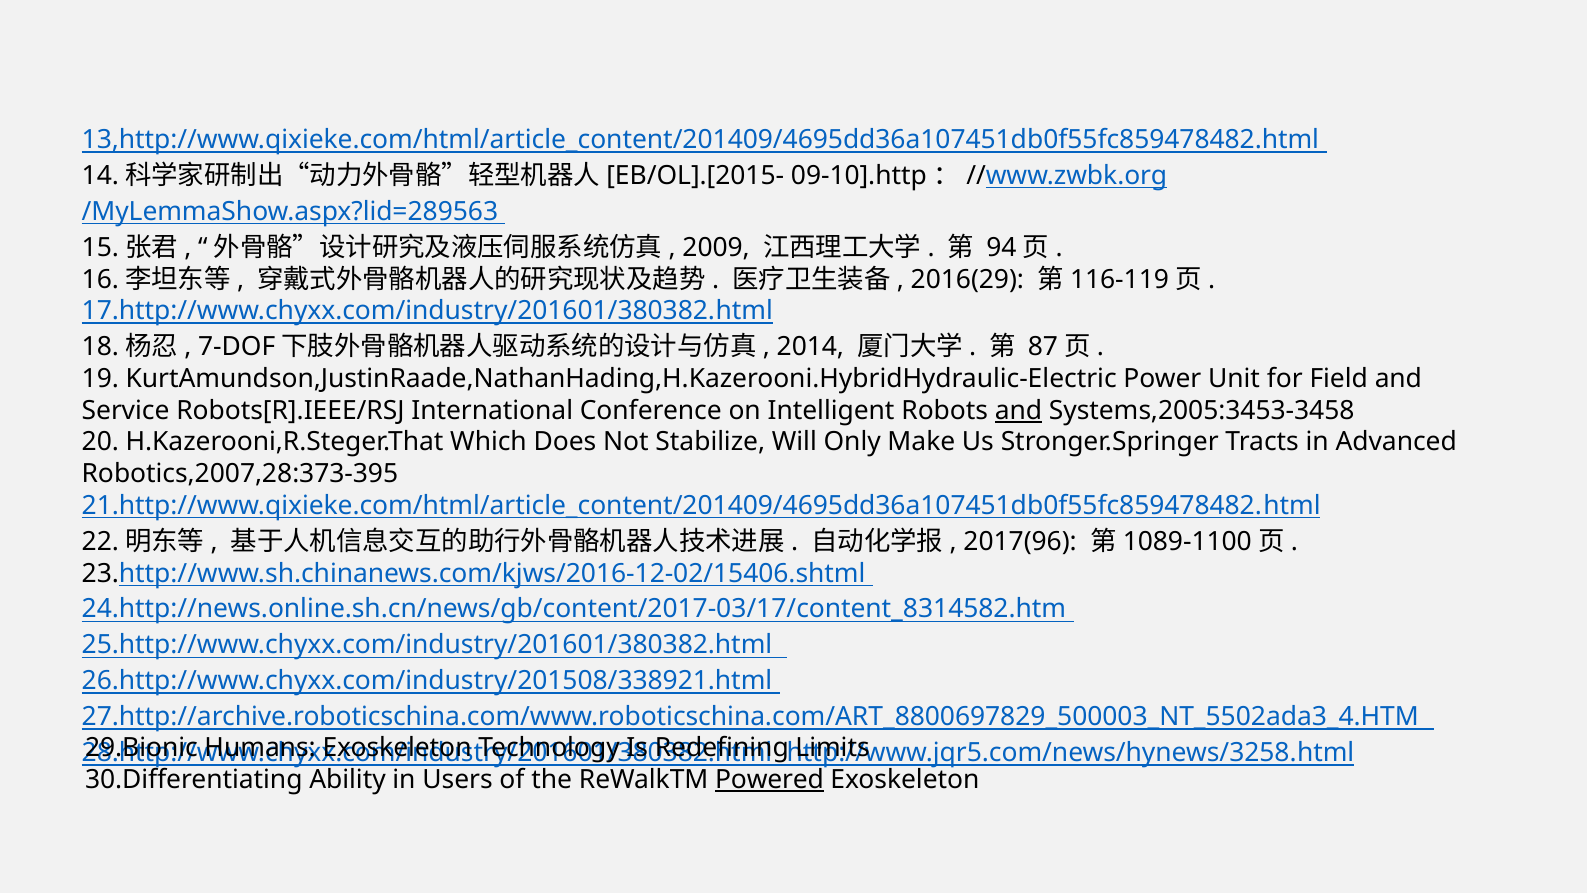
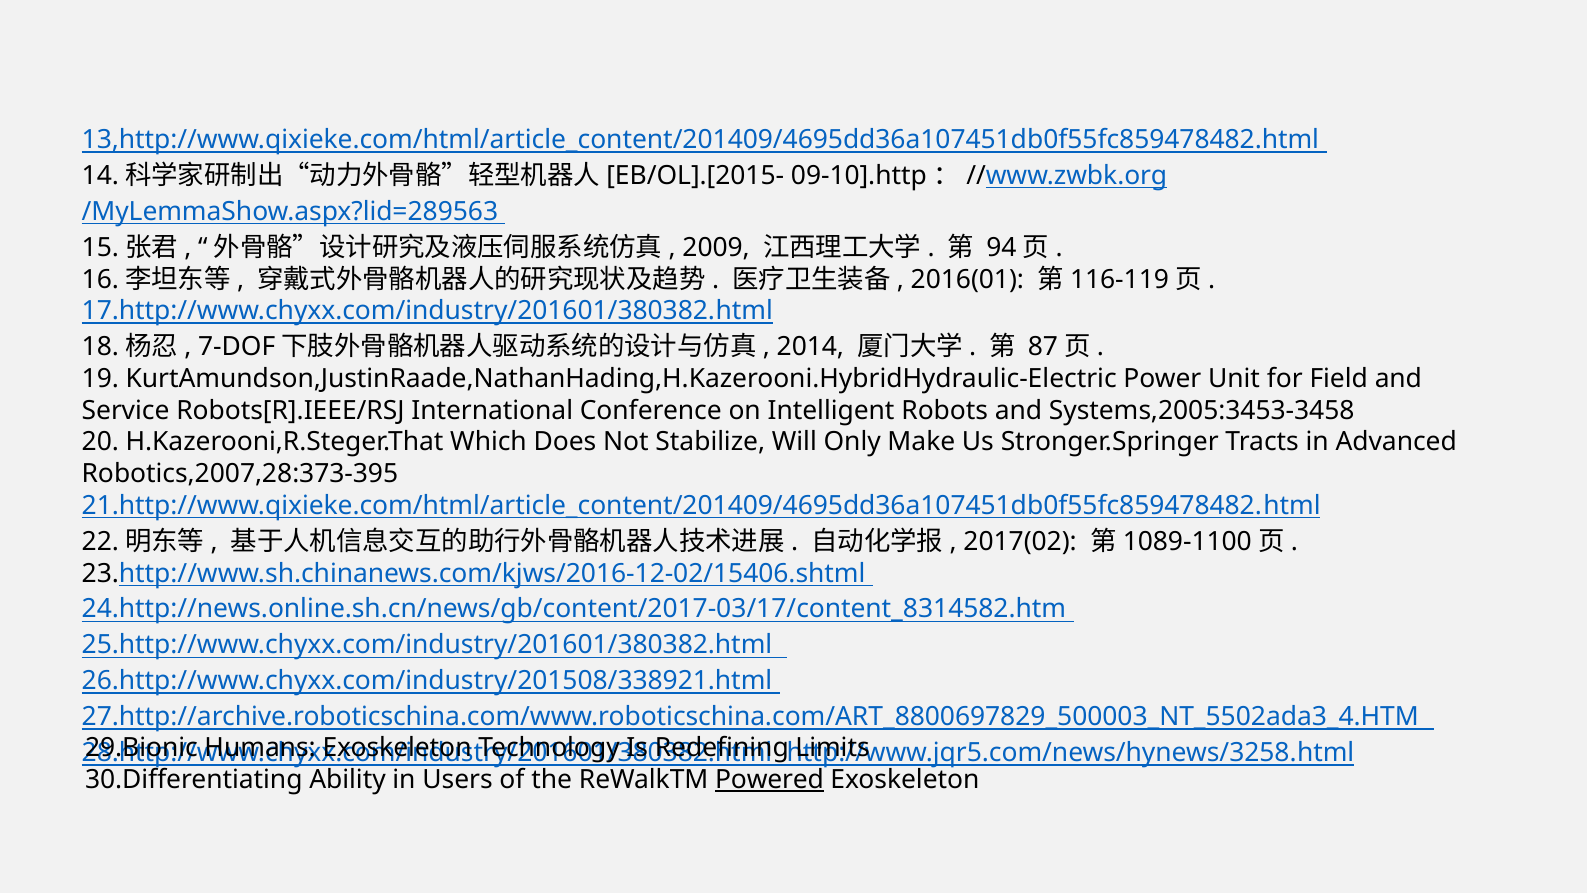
2016(29: 2016(29 -> 2016(01
and at (1018, 410) underline: present -> none
2017(96: 2017(96 -> 2017(02
